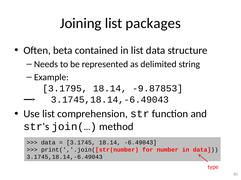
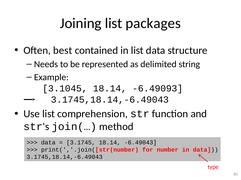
beta: beta -> best
3.1795: 3.1795 -> 3.1045
-9.87853: -9.87853 -> -6.49093
